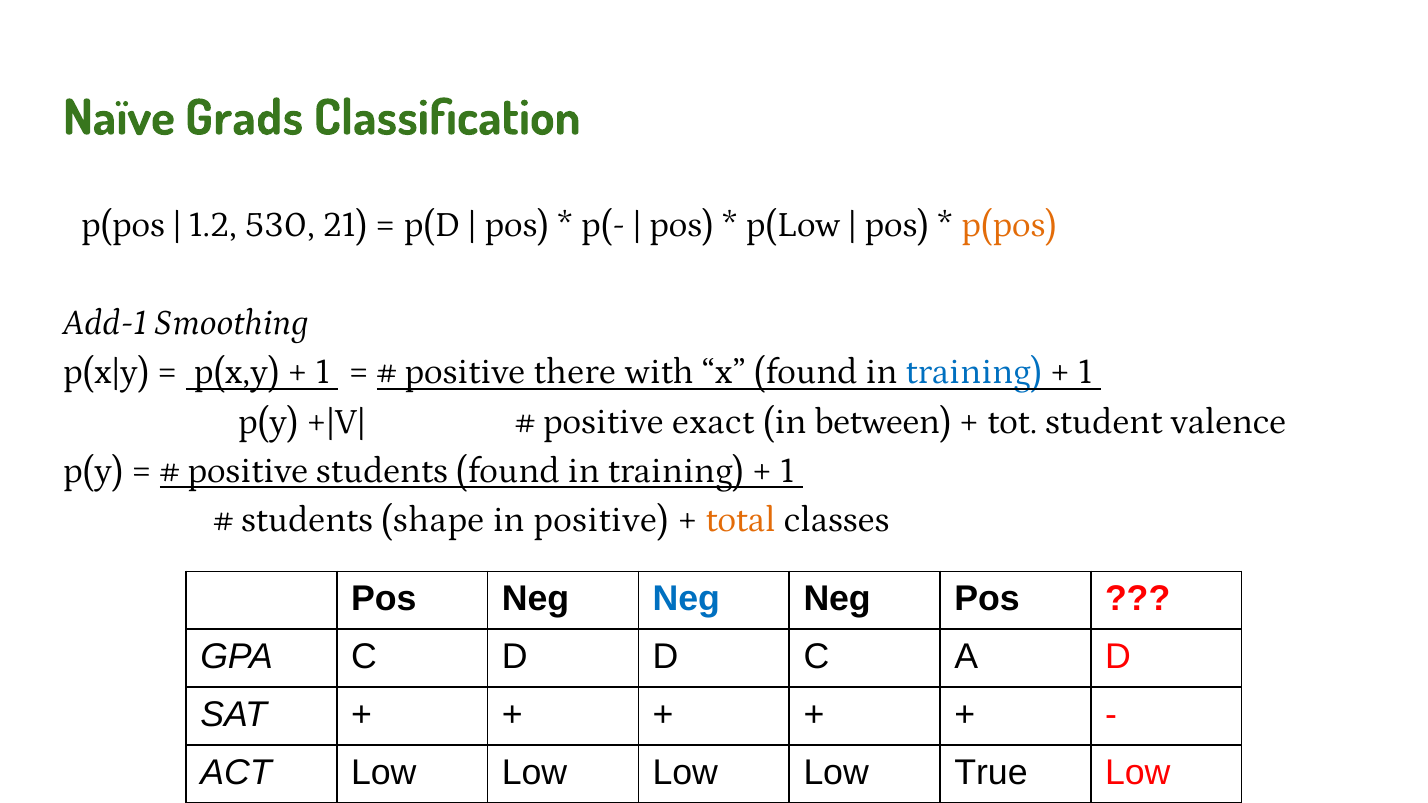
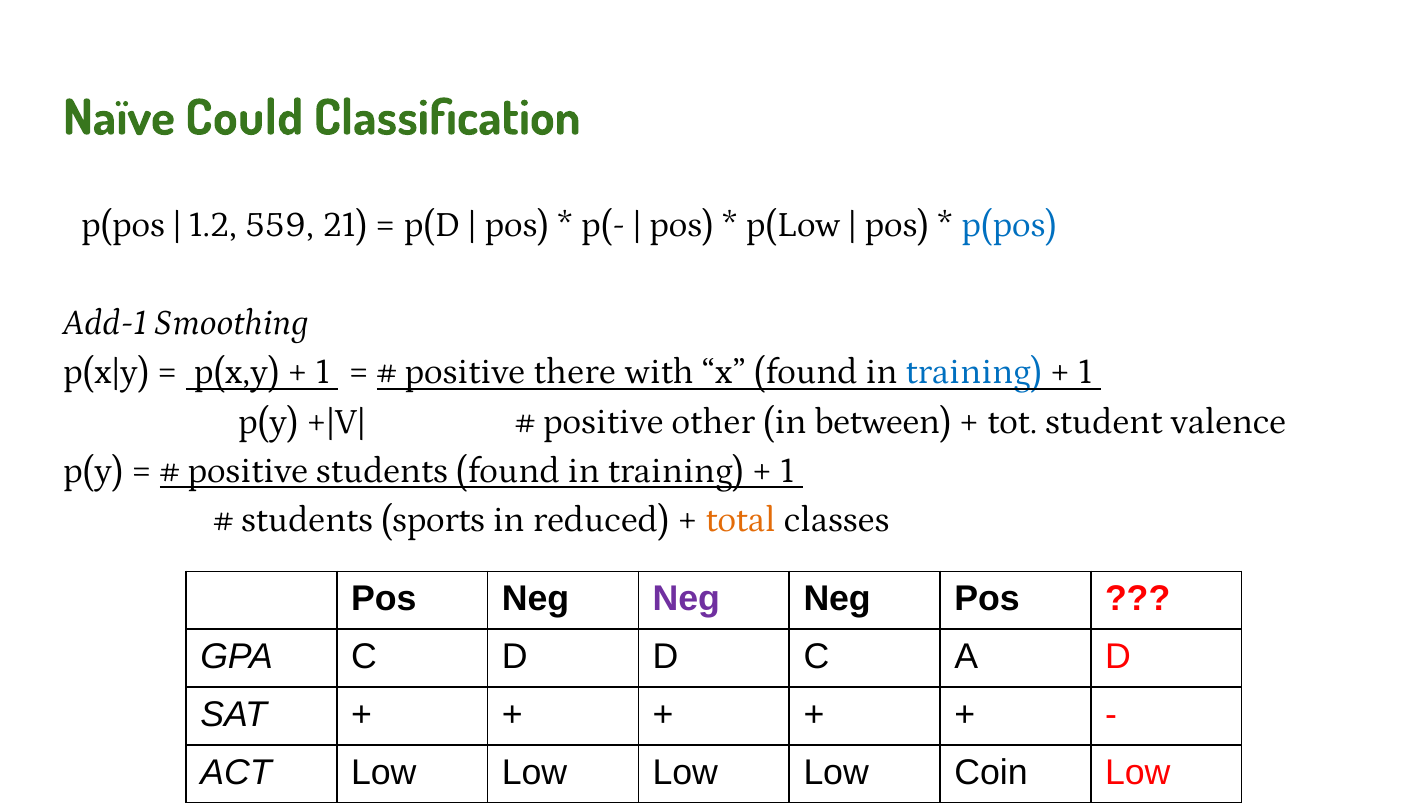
Grads: Grads -> Could
530: 530 -> 559
p(pos at (1009, 225) colour: orange -> blue
exact: exact -> other
shape: shape -> sports
in positive: positive -> reduced
Neg at (686, 599) colour: blue -> purple
True: True -> Coin
